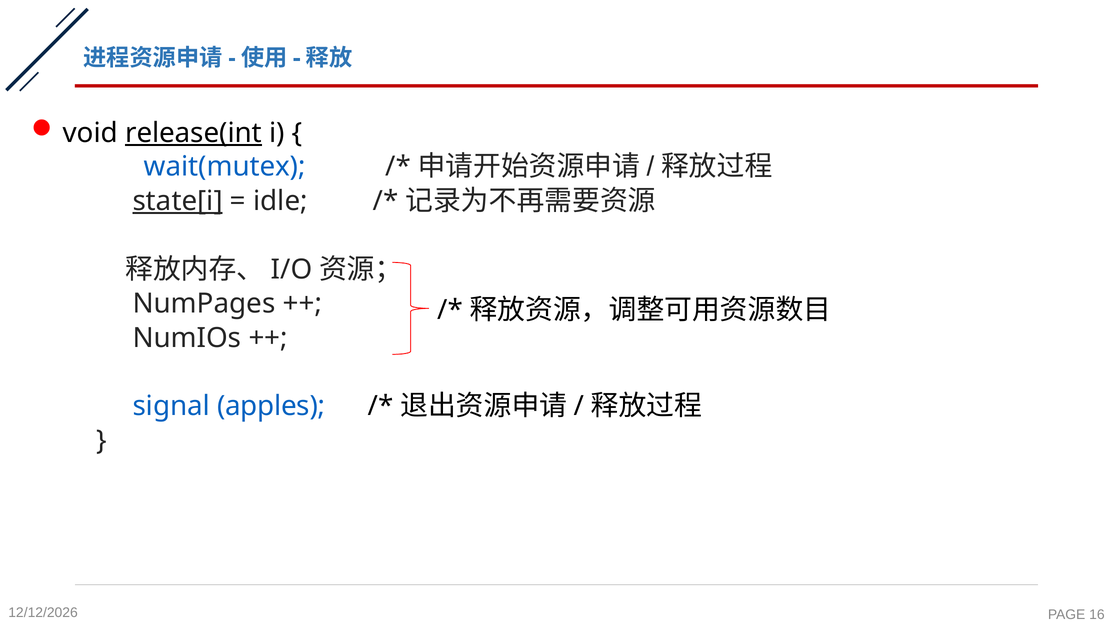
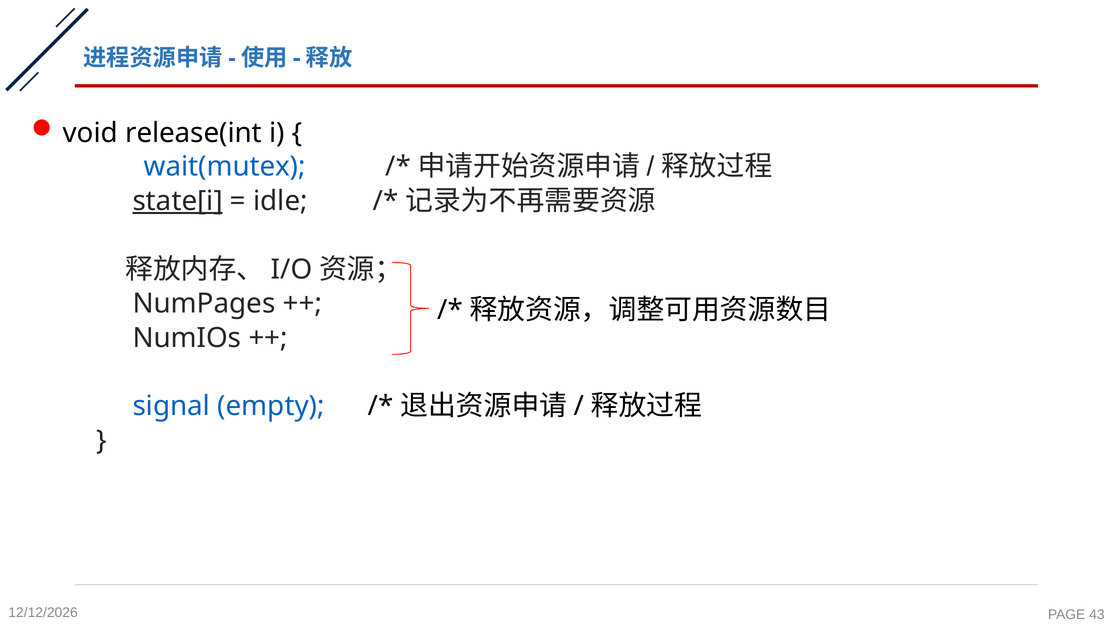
release(int underline: present -> none
apples: apples -> empty
16: 16 -> 43
